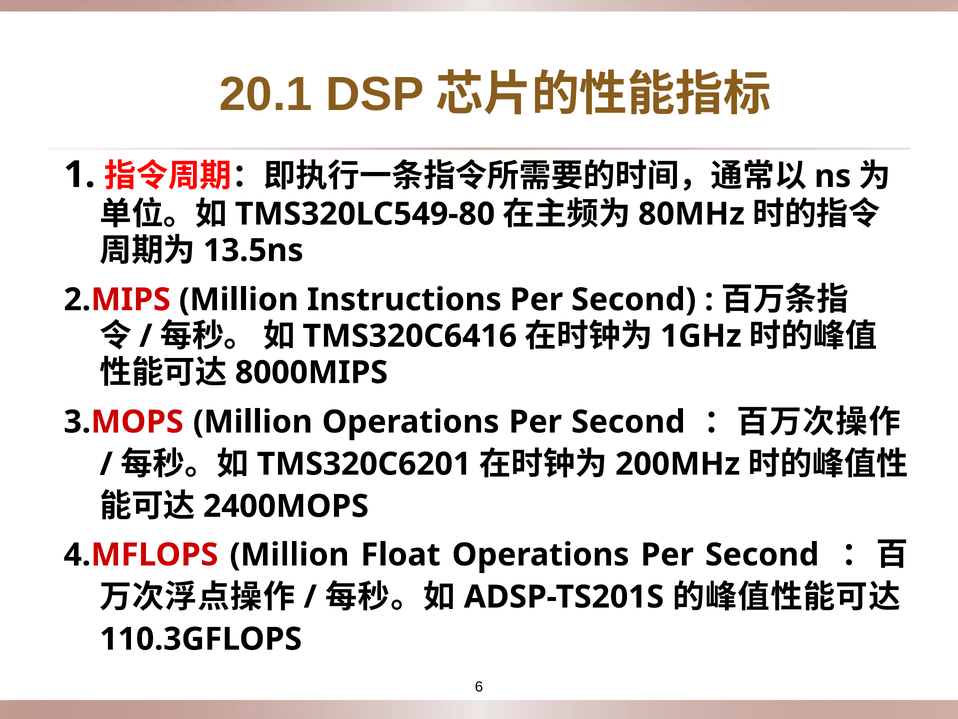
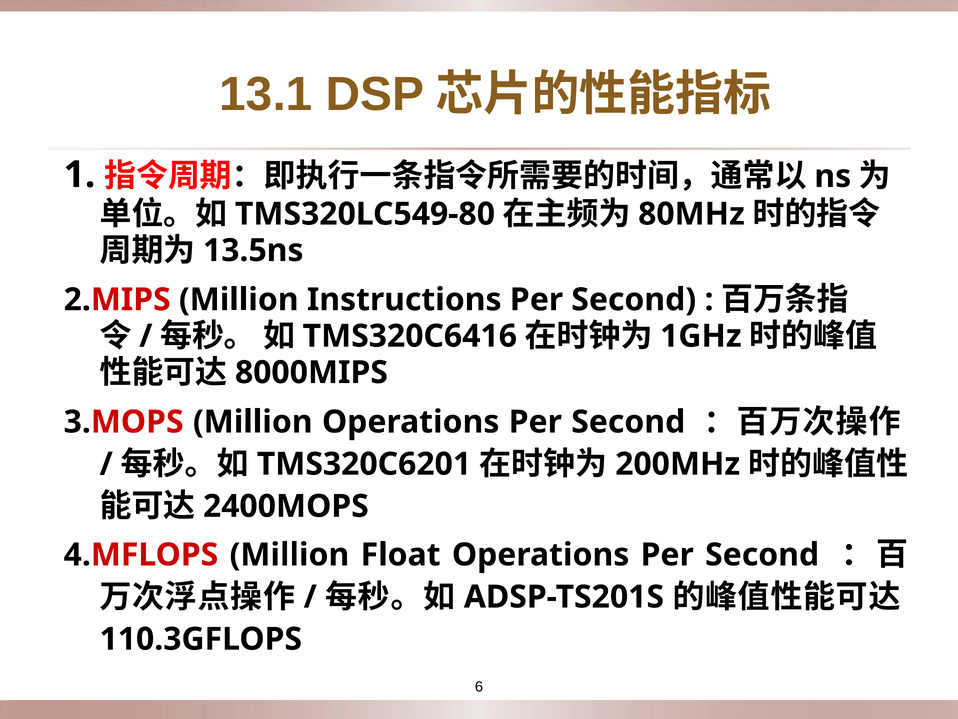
20.1: 20.1 -> 13.1
